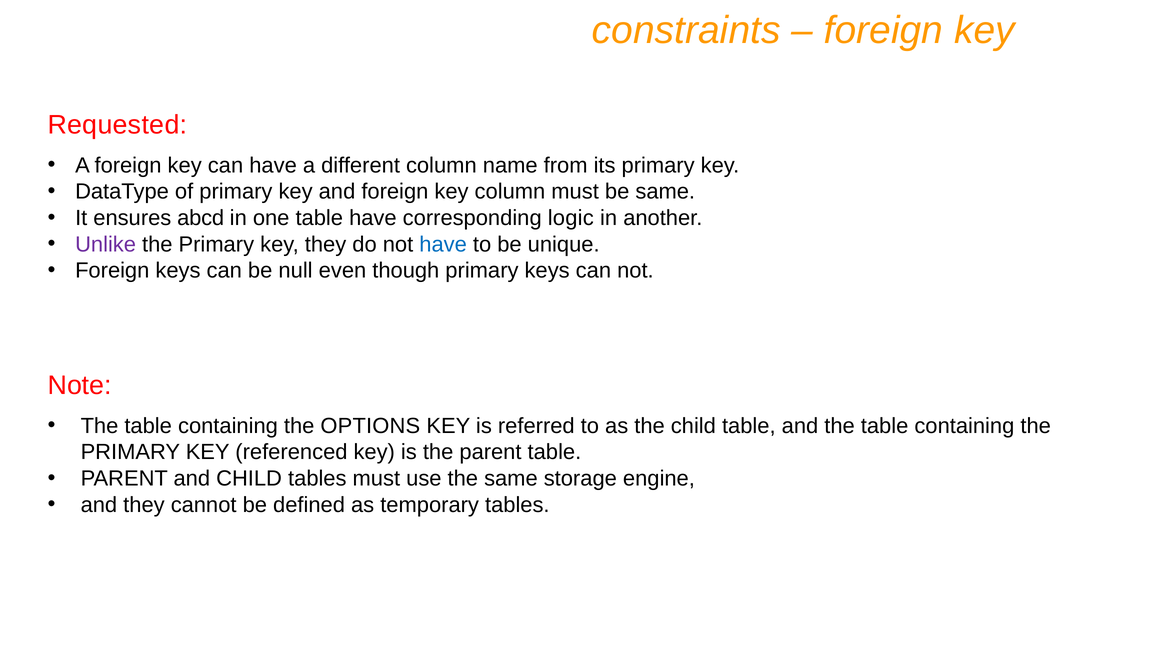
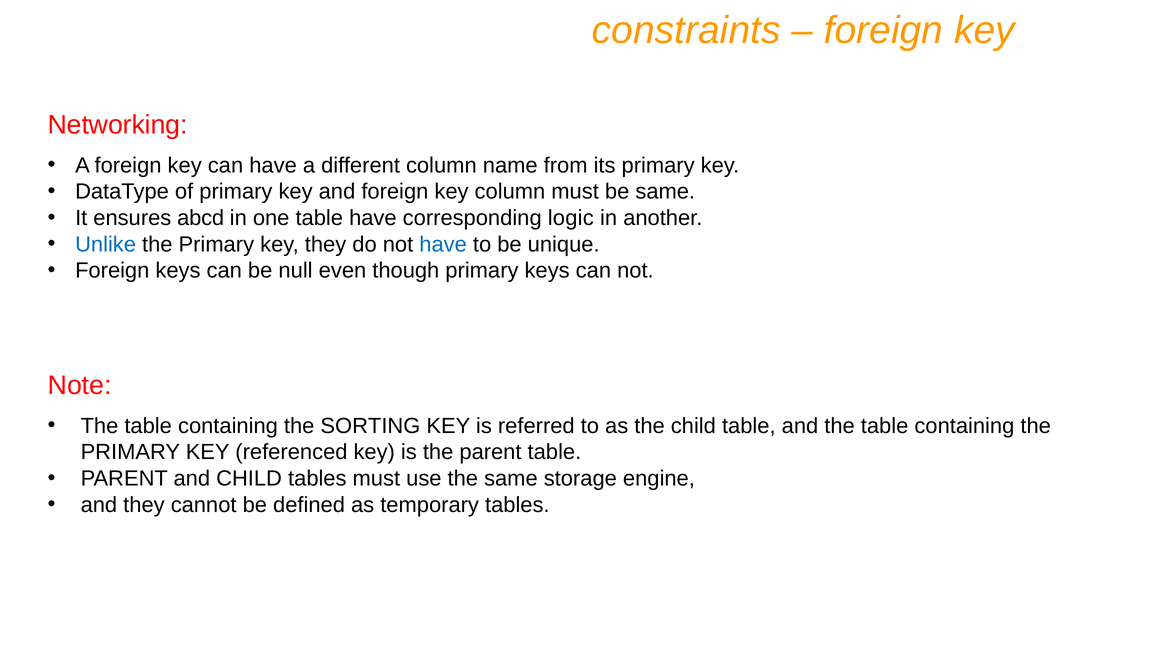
Requested: Requested -> Networking
Unlike colour: purple -> blue
OPTIONS: OPTIONS -> SORTING
